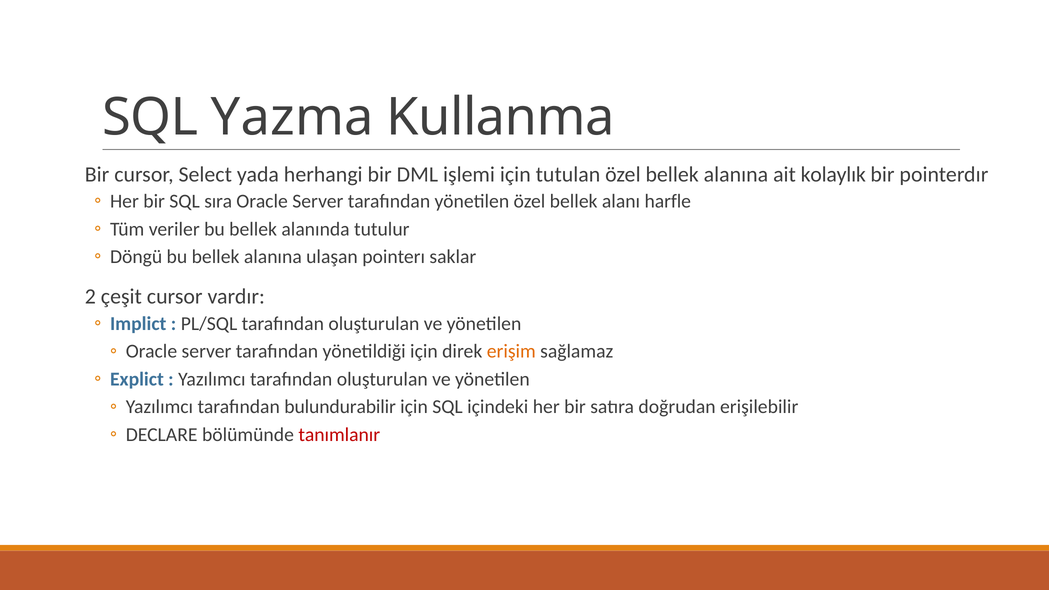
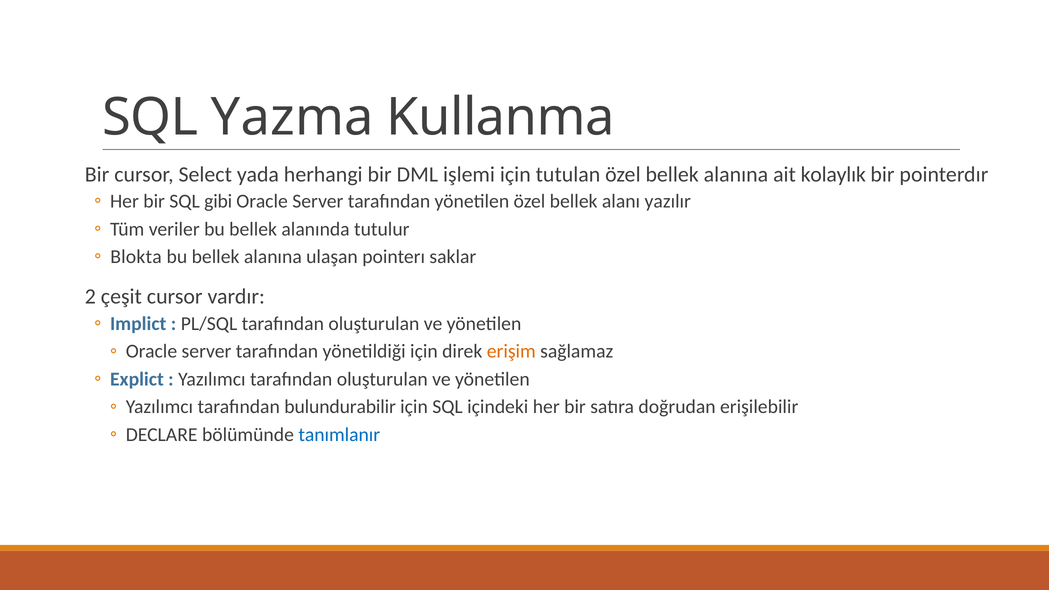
sıra: sıra -> gibi
harfle: harfle -> yazılır
Döngü: Döngü -> Blokta
tanımlanır colour: red -> blue
